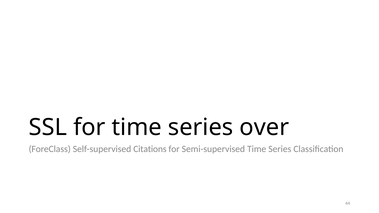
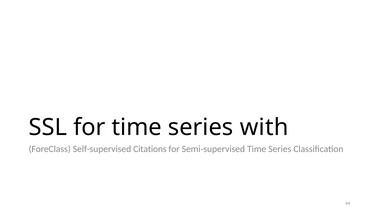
over: over -> with
